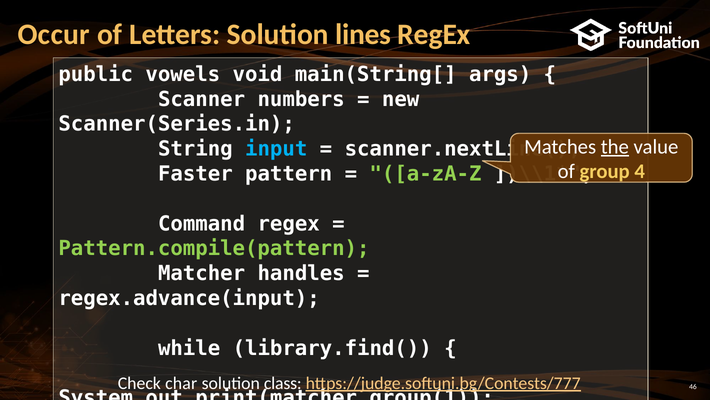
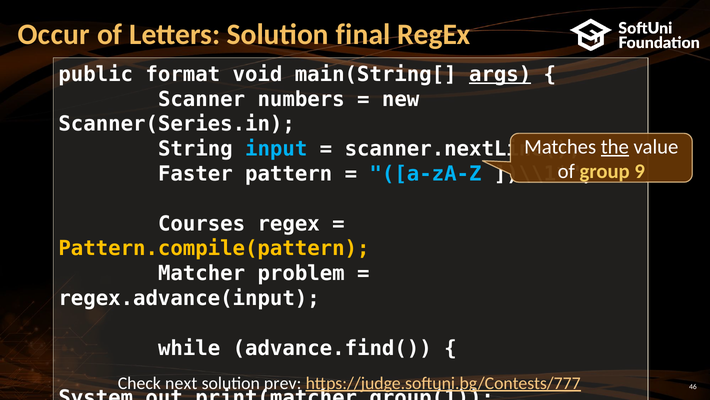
lines: lines -> final
vowels: vowels -> format
args underline: none -> present
4: 4 -> 9
a-zA-Z colour: light green -> light blue
Command: Command -> Courses
Pattern.compile(pattern colour: light green -> yellow
handles: handles -> problem
library.find(: library.find( -> advance.find(
char: char -> next
class: class -> prev
